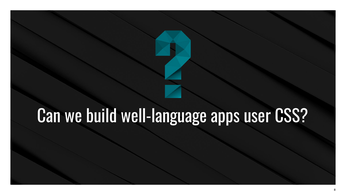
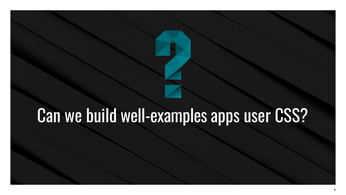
well-language: well-language -> well-examples
